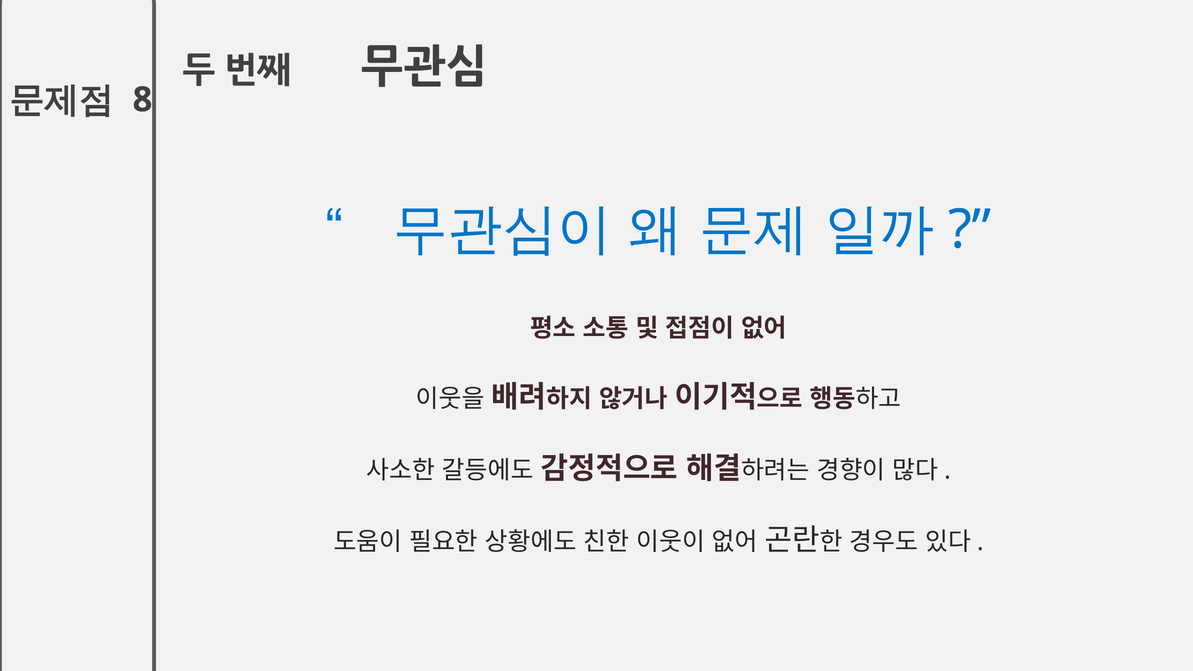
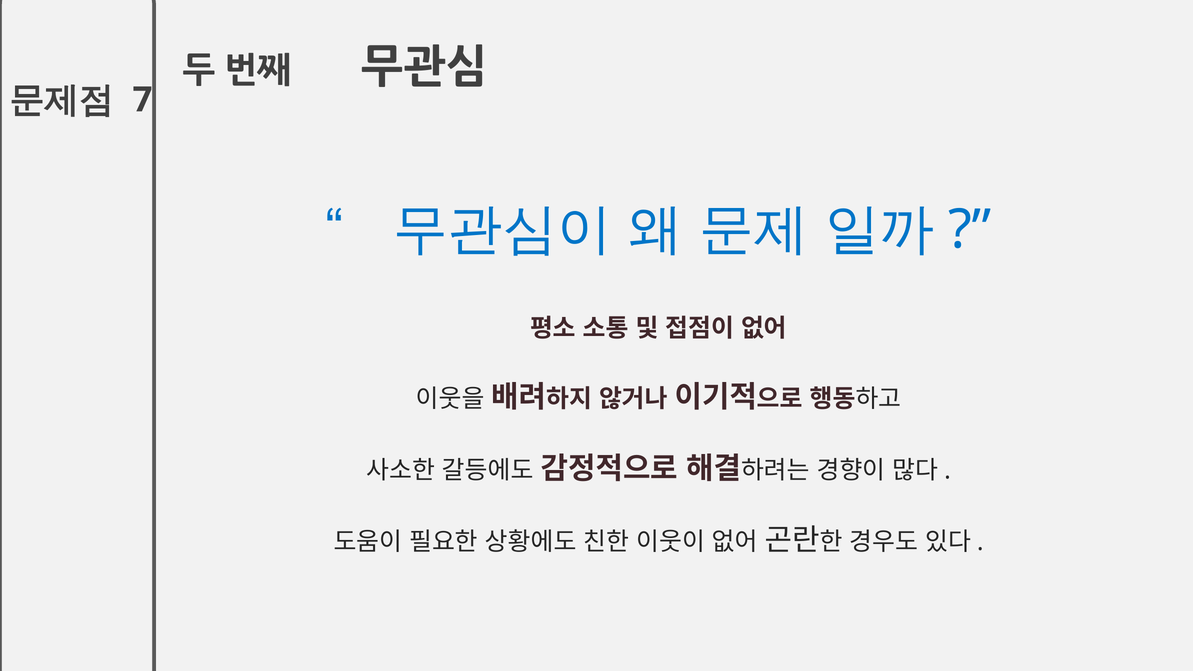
8: 8 -> 7
